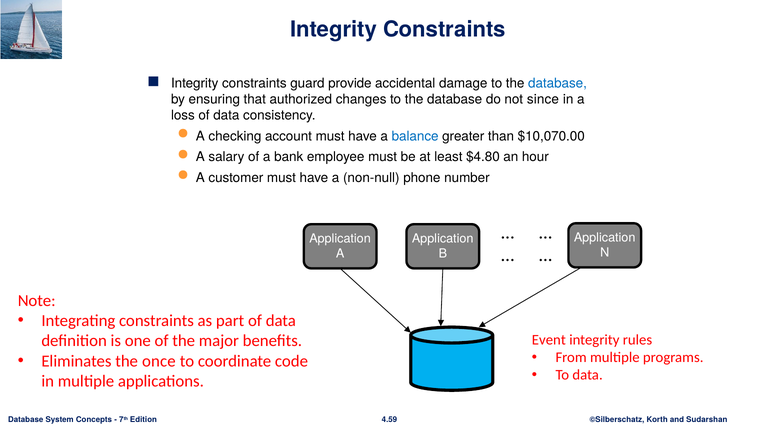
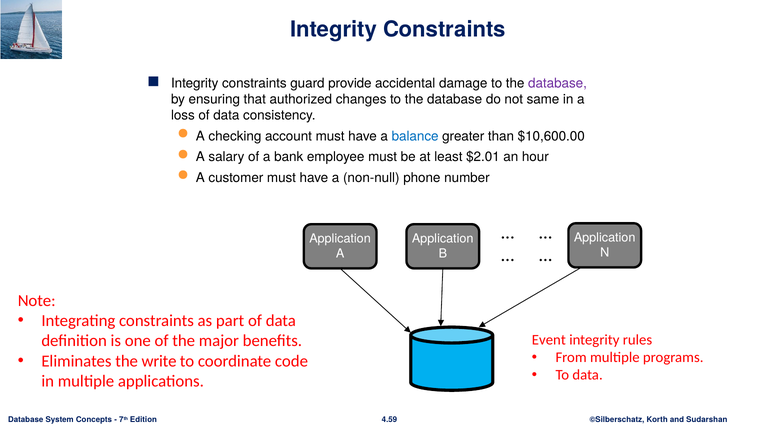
database at (558, 83) colour: blue -> purple
since: since -> same
$10,070.00: $10,070.00 -> $10,600.00
$4.80: $4.80 -> $2.01
once: once -> write
